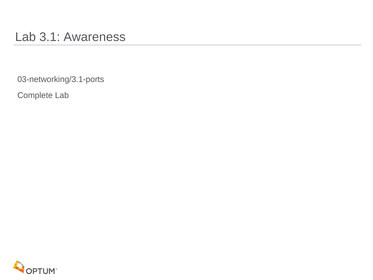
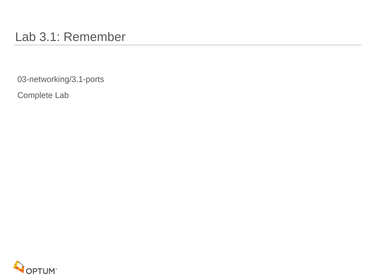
Awareness: Awareness -> Remember
